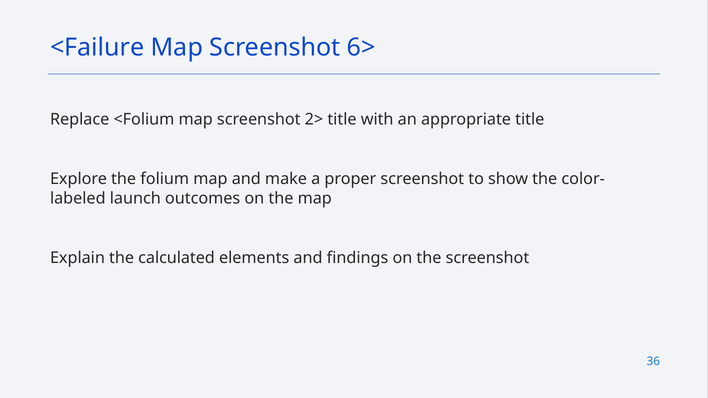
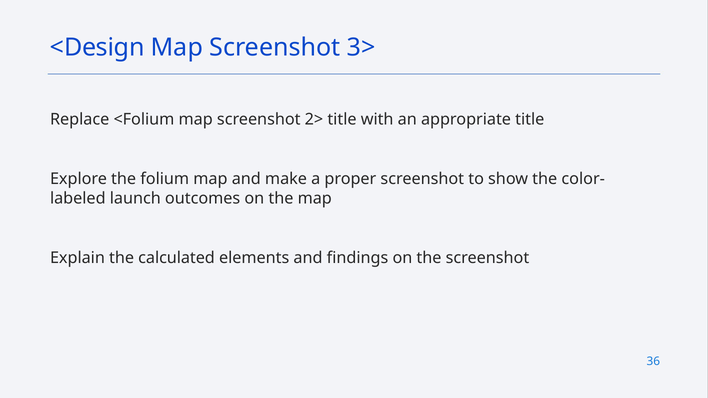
<Failure: <Failure -> <Design
6>: 6> -> 3>
